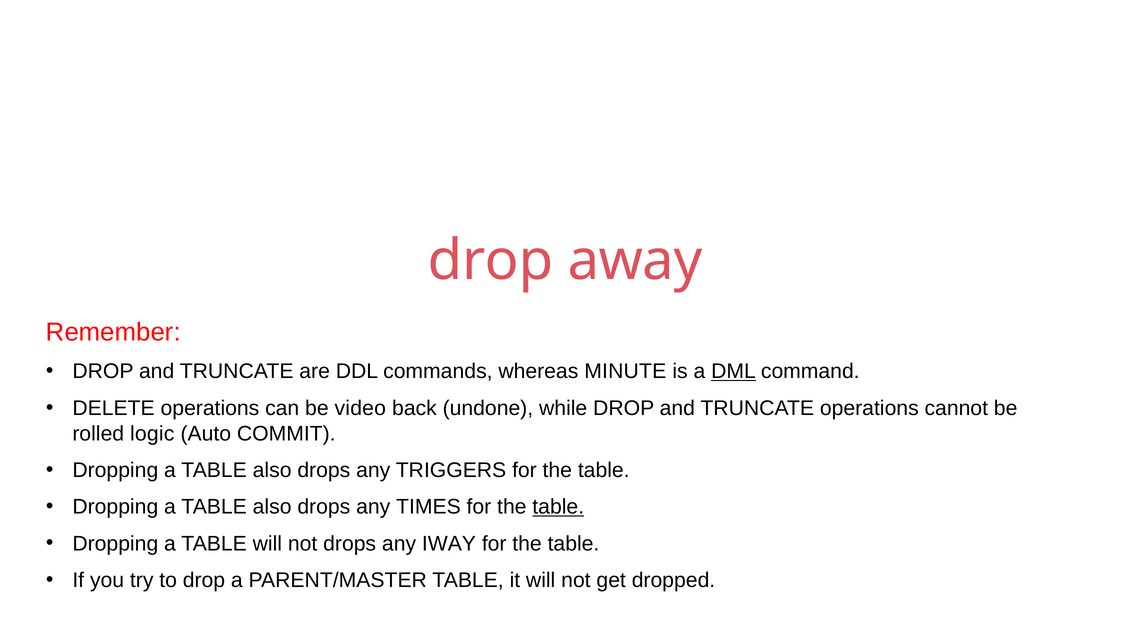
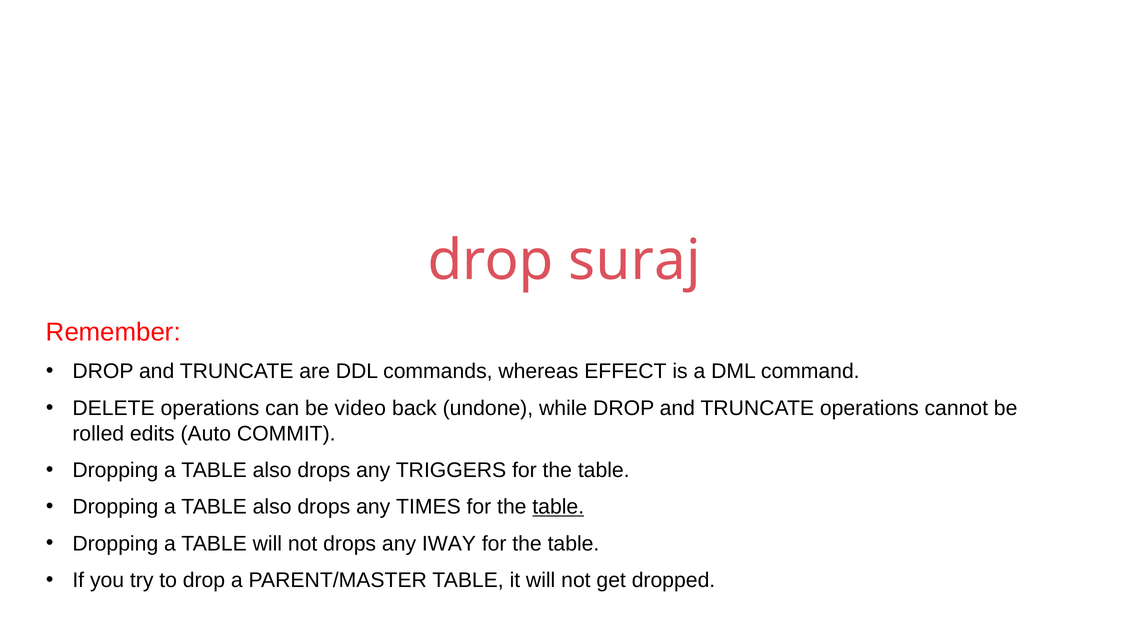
away: away -> suraj
MINUTE: MINUTE -> EFFECT
DML underline: present -> none
logic: logic -> edits
